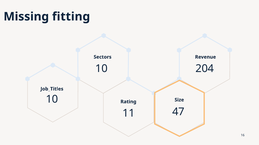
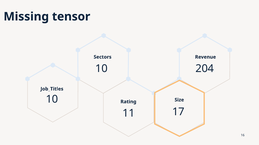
fitting: fitting -> tensor
47: 47 -> 17
